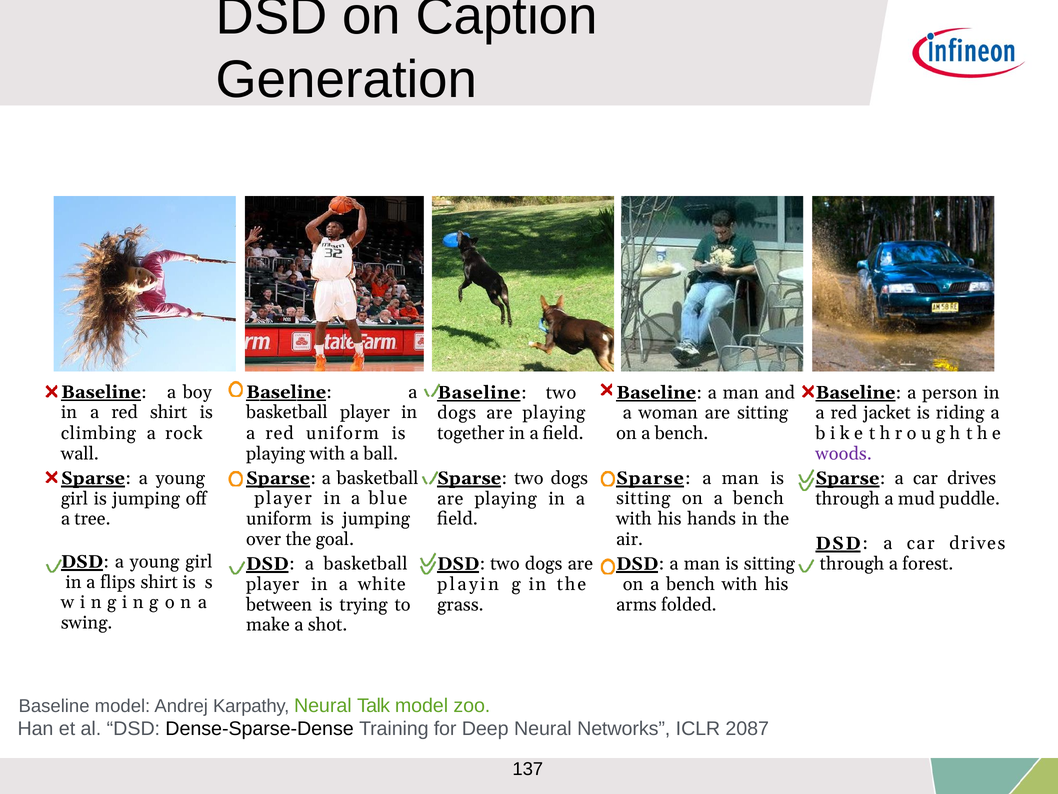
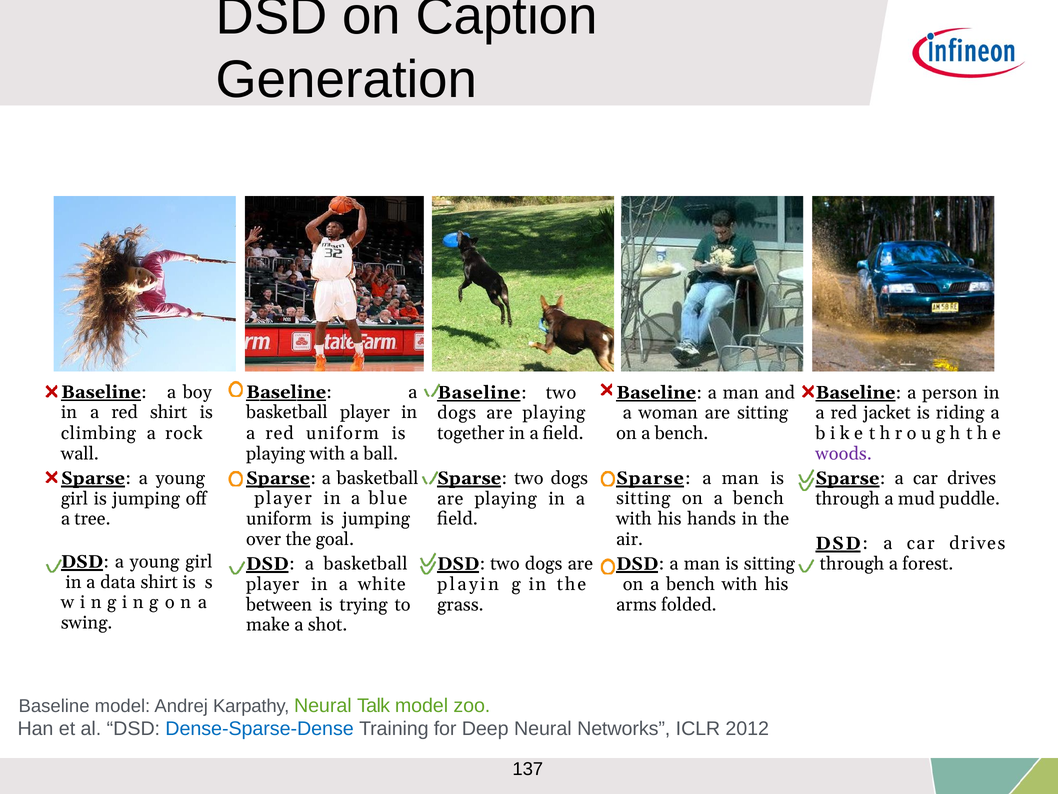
flips: flips -> data
Dense-Sparse-Dense colour: black -> blue
2087: 2087 -> 2012
